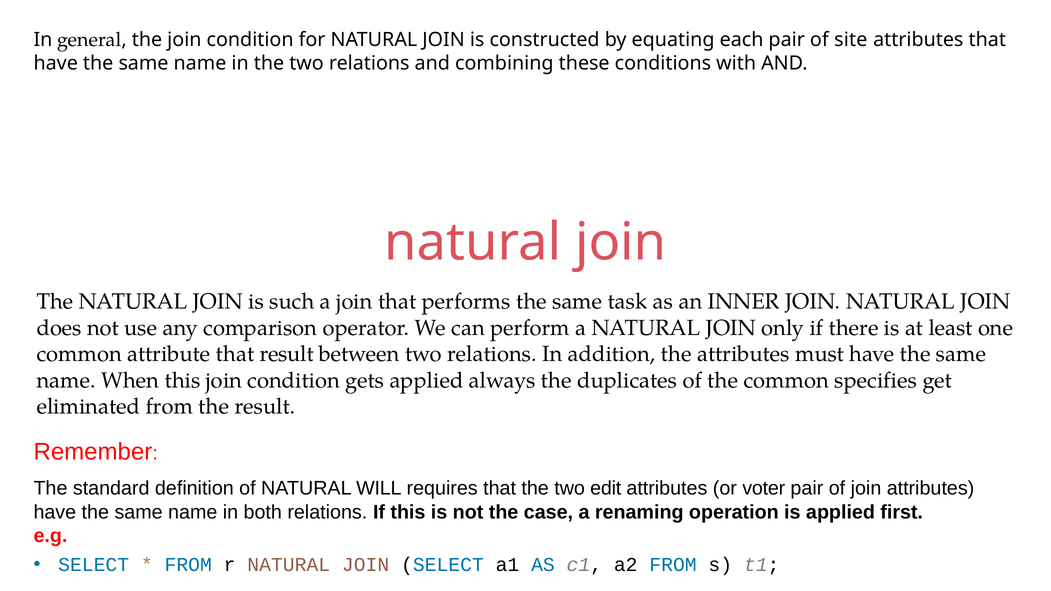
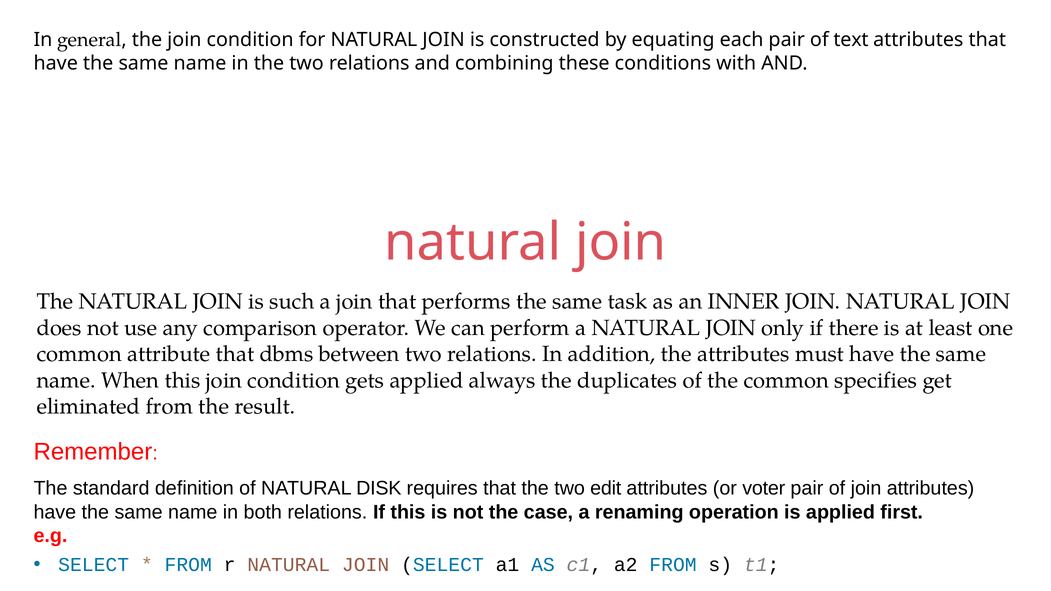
site: site -> text
that result: result -> dbms
WILL: WILL -> DISK
